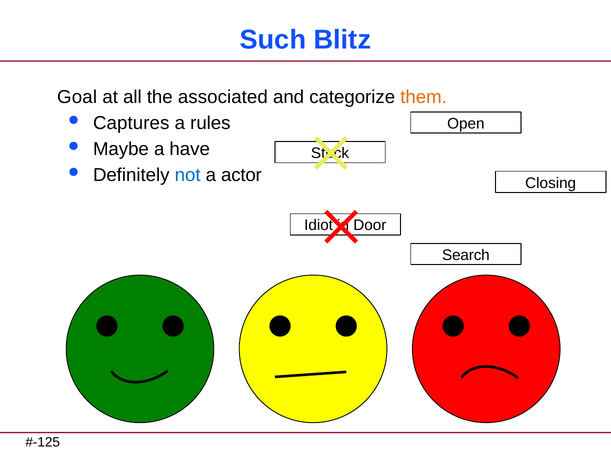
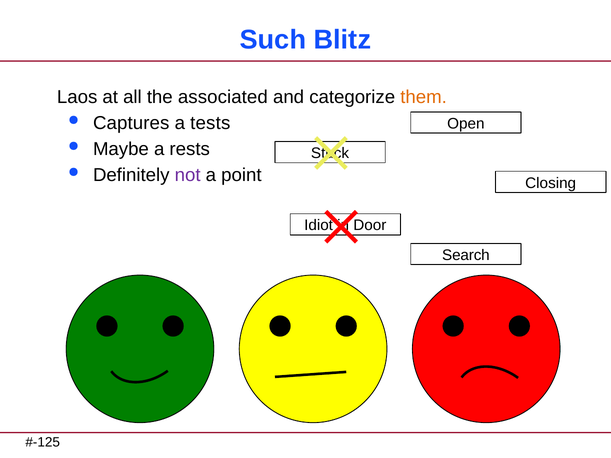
Goal: Goal -> Laos
rules: rules -> tests
have: have -> rests
not colour: blue -> purple
actor: actor -> point
